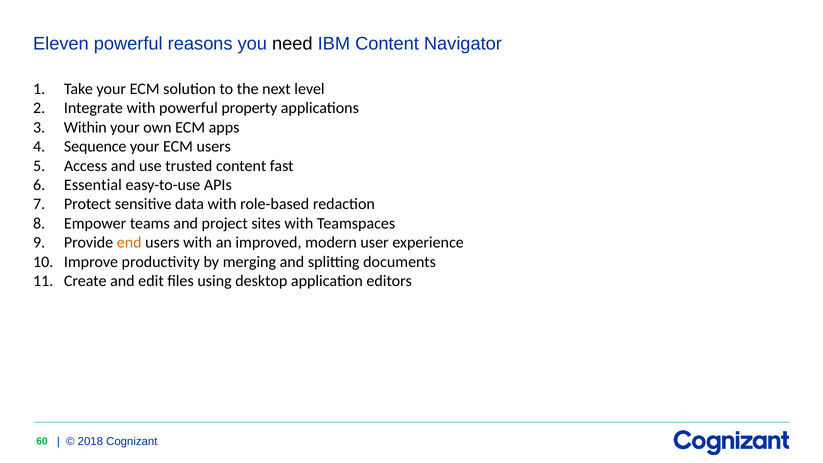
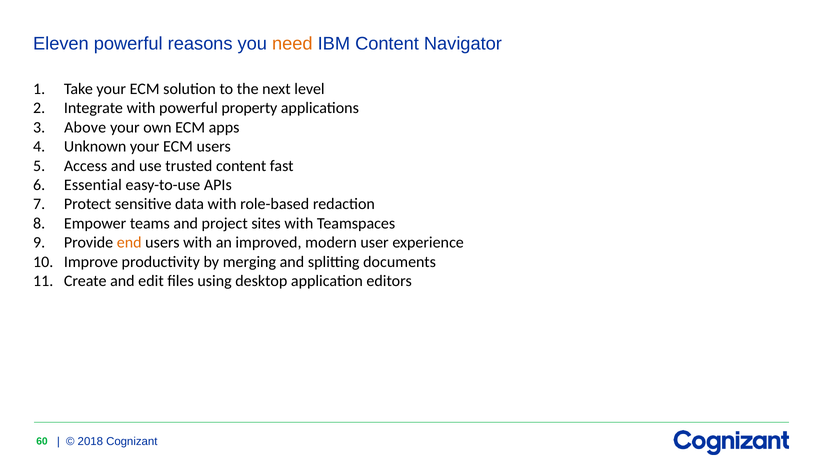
need colour: black -> orange
Within: Within -> Above
Sequence: Sequence -> Unknown
